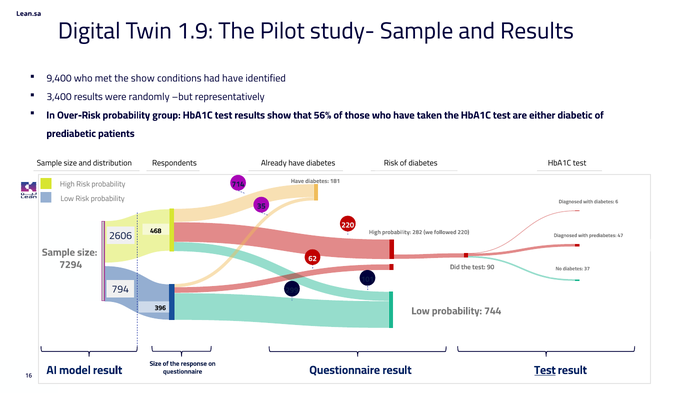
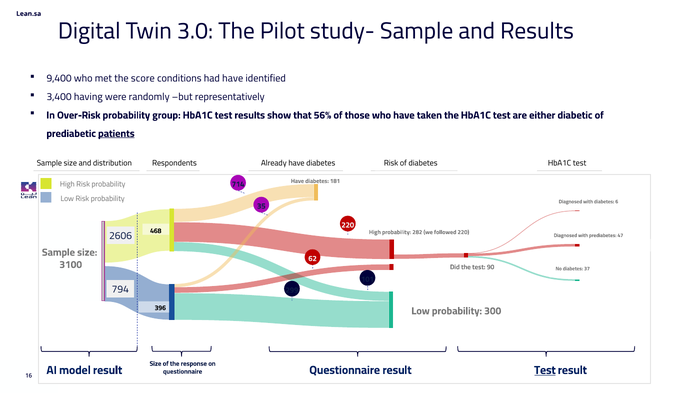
1.9: 1.9 -> 3.0
the show: show -> score
3,400 results: results -> having
patients underline: none -> present
7294: 7294 -> 3100
744: 744 -> 300
